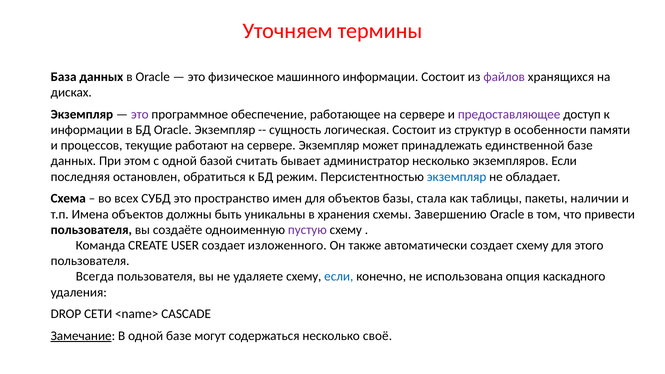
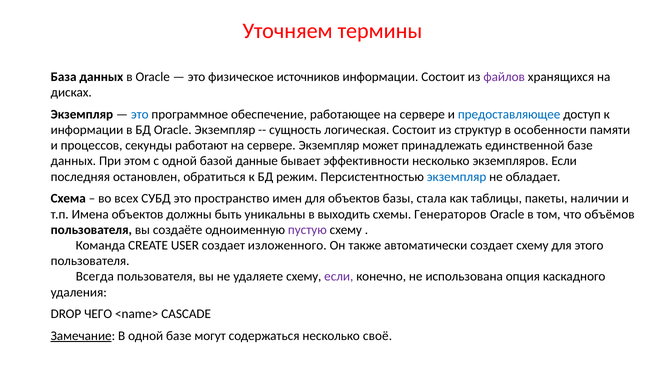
машинного: машинного -> источников
это at (140, 114) colour: purple -> blue
предоставляющее colour: purple -> blue
текущие: текущие -> секунды
считать: считать -> данные
администратор: администратор -> эффективности
хранения: хранения -> выходить
Завершению: Завершению -> Генераторов
привести: привести -> объёмов
если at (339, 277) colour: blue -> purple
СЕТИ: СЕТИ -> ЧЕГО
